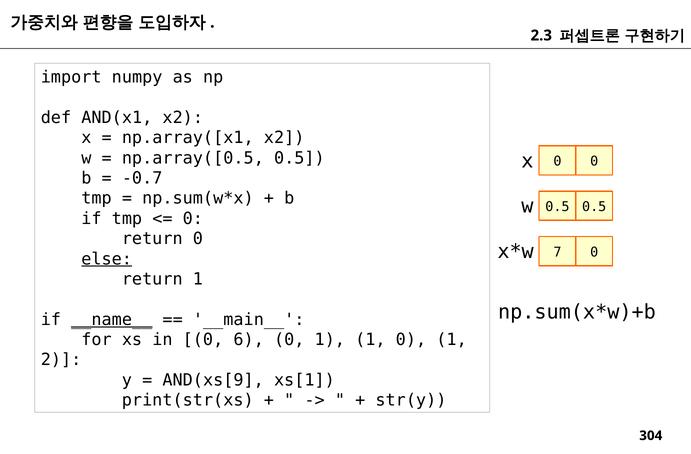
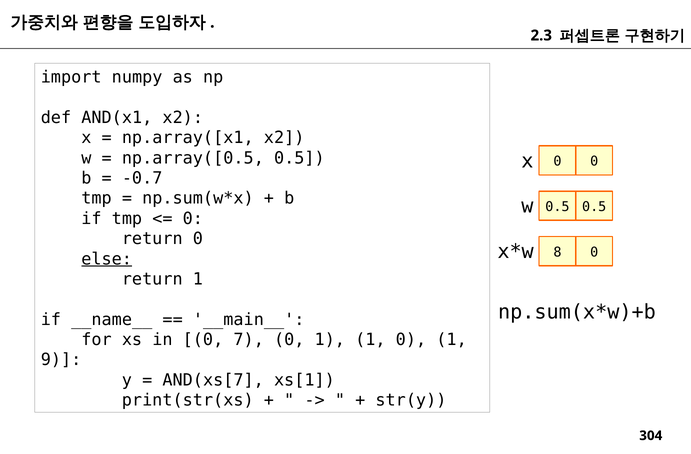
7: 7 -> 8
__name__ underline: present -> none
6: 6 -> 7
2: 2 -> 9
AND(xs[9: AND(xs[9 -> AND(xs[7
